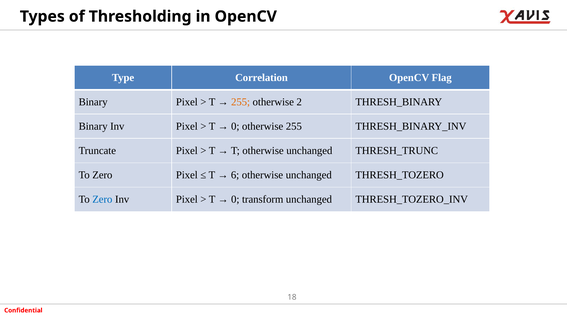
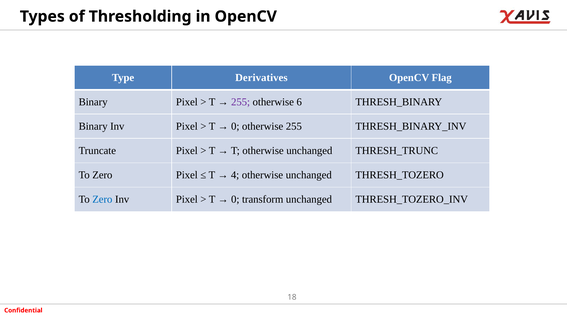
Correlation: Correlation -> Derivatives
255 at (241, 102) colour: orange -> purple
2: 2 -> 6
6: 6 -> 4
